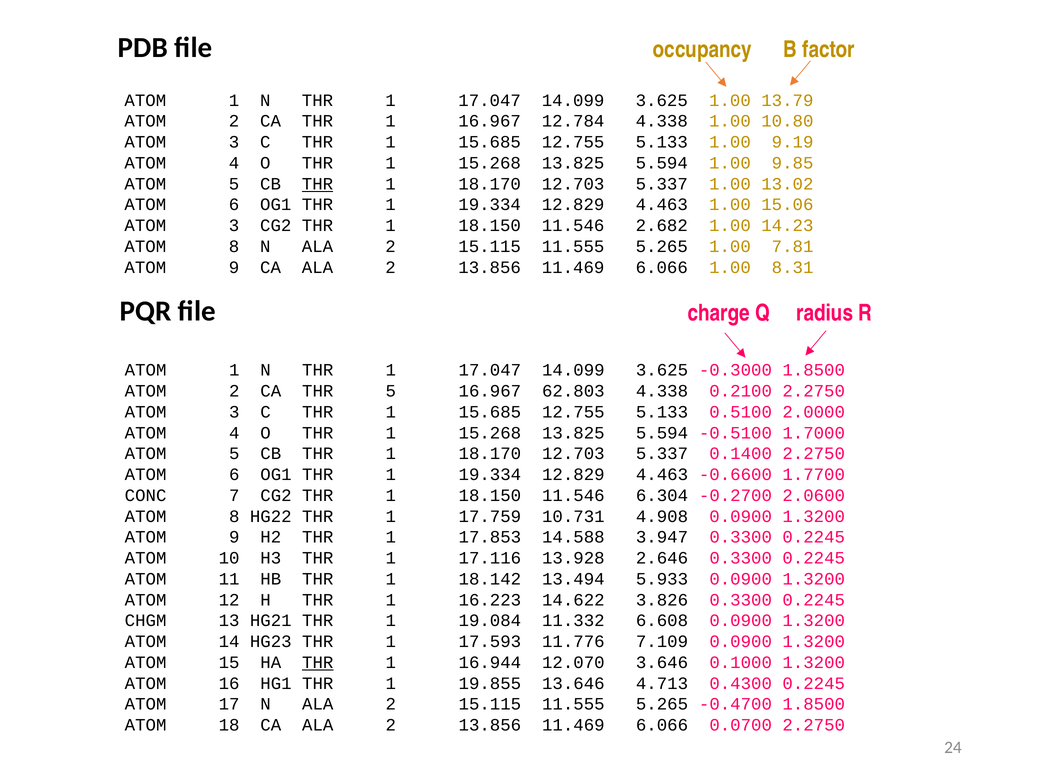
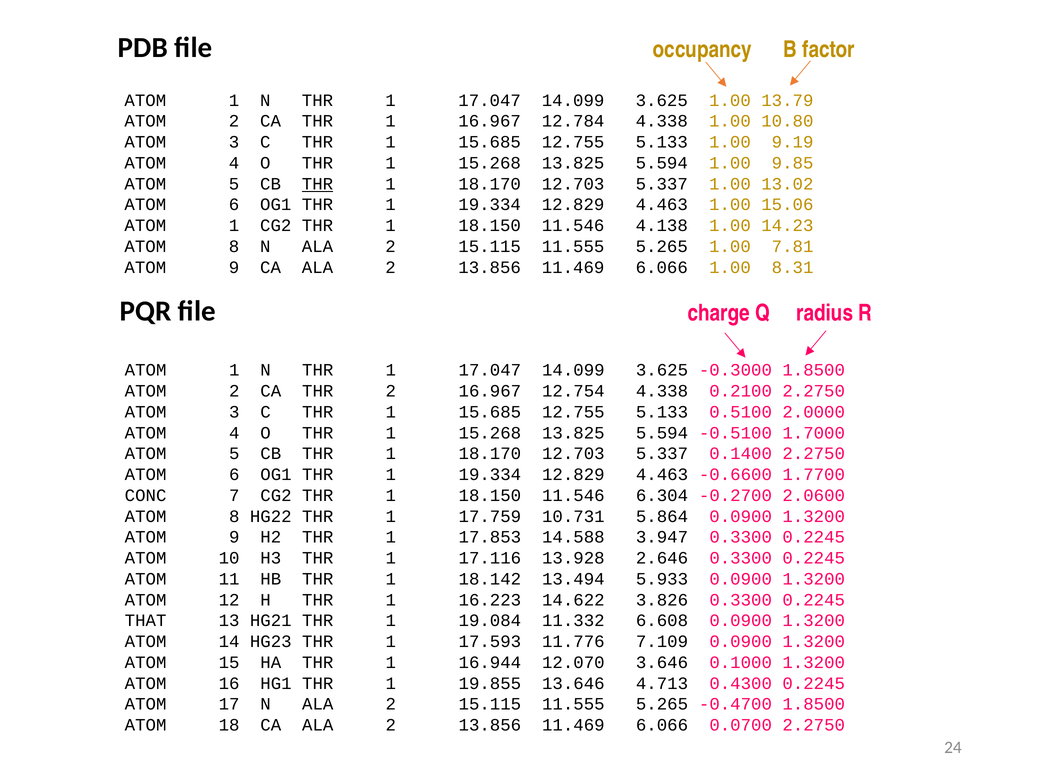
3 at (234, 226): 3 -> 1
2.682: 2.682 -> 4.138
THR 5: 5 -> 2
62.803: 62.803 -> 12.754
4.908: 4.908 -> 5.864
CHGM: CHGM -> THAT
THR at (318, 662) underline: present -> none
